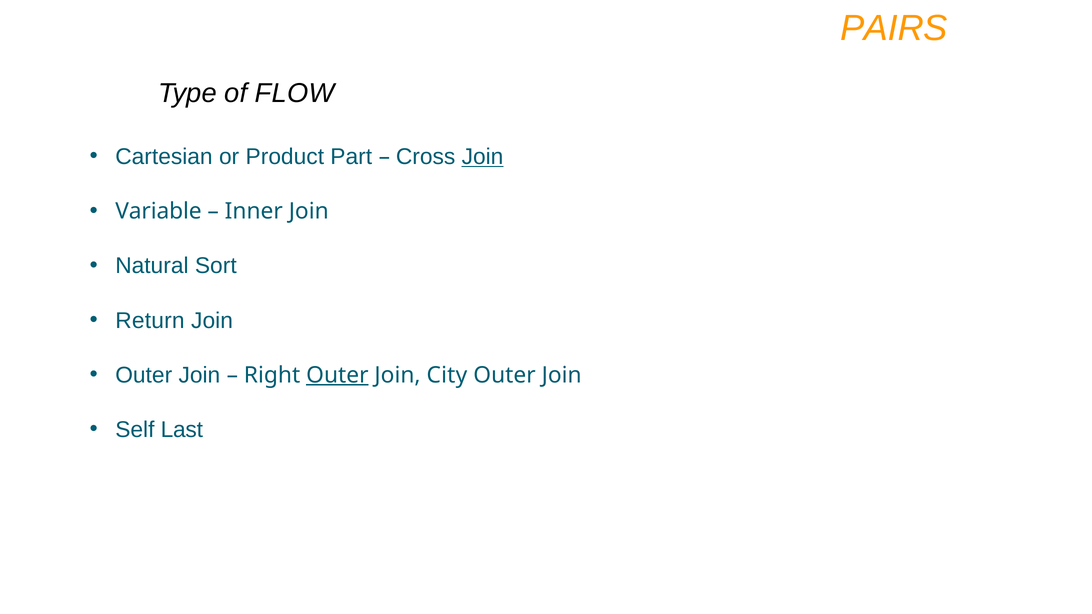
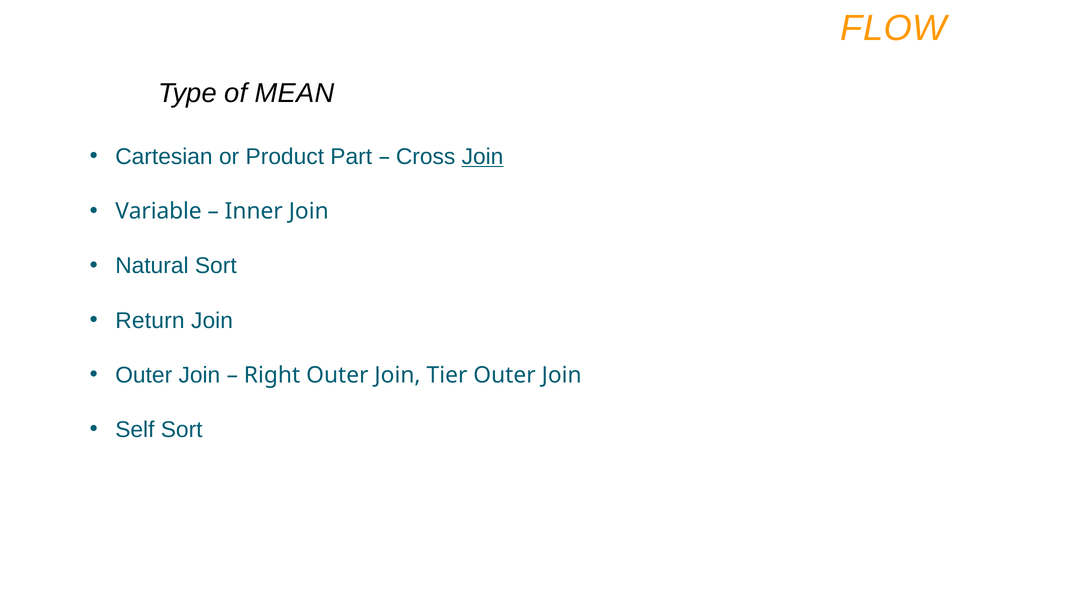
PAIRS: PAIRS -> FLOW
FLOW: FLOW -> MEAN
Outer at (337, 375) underline: present -> none
City: City -> Tier
Self Last: Last -> Sort
